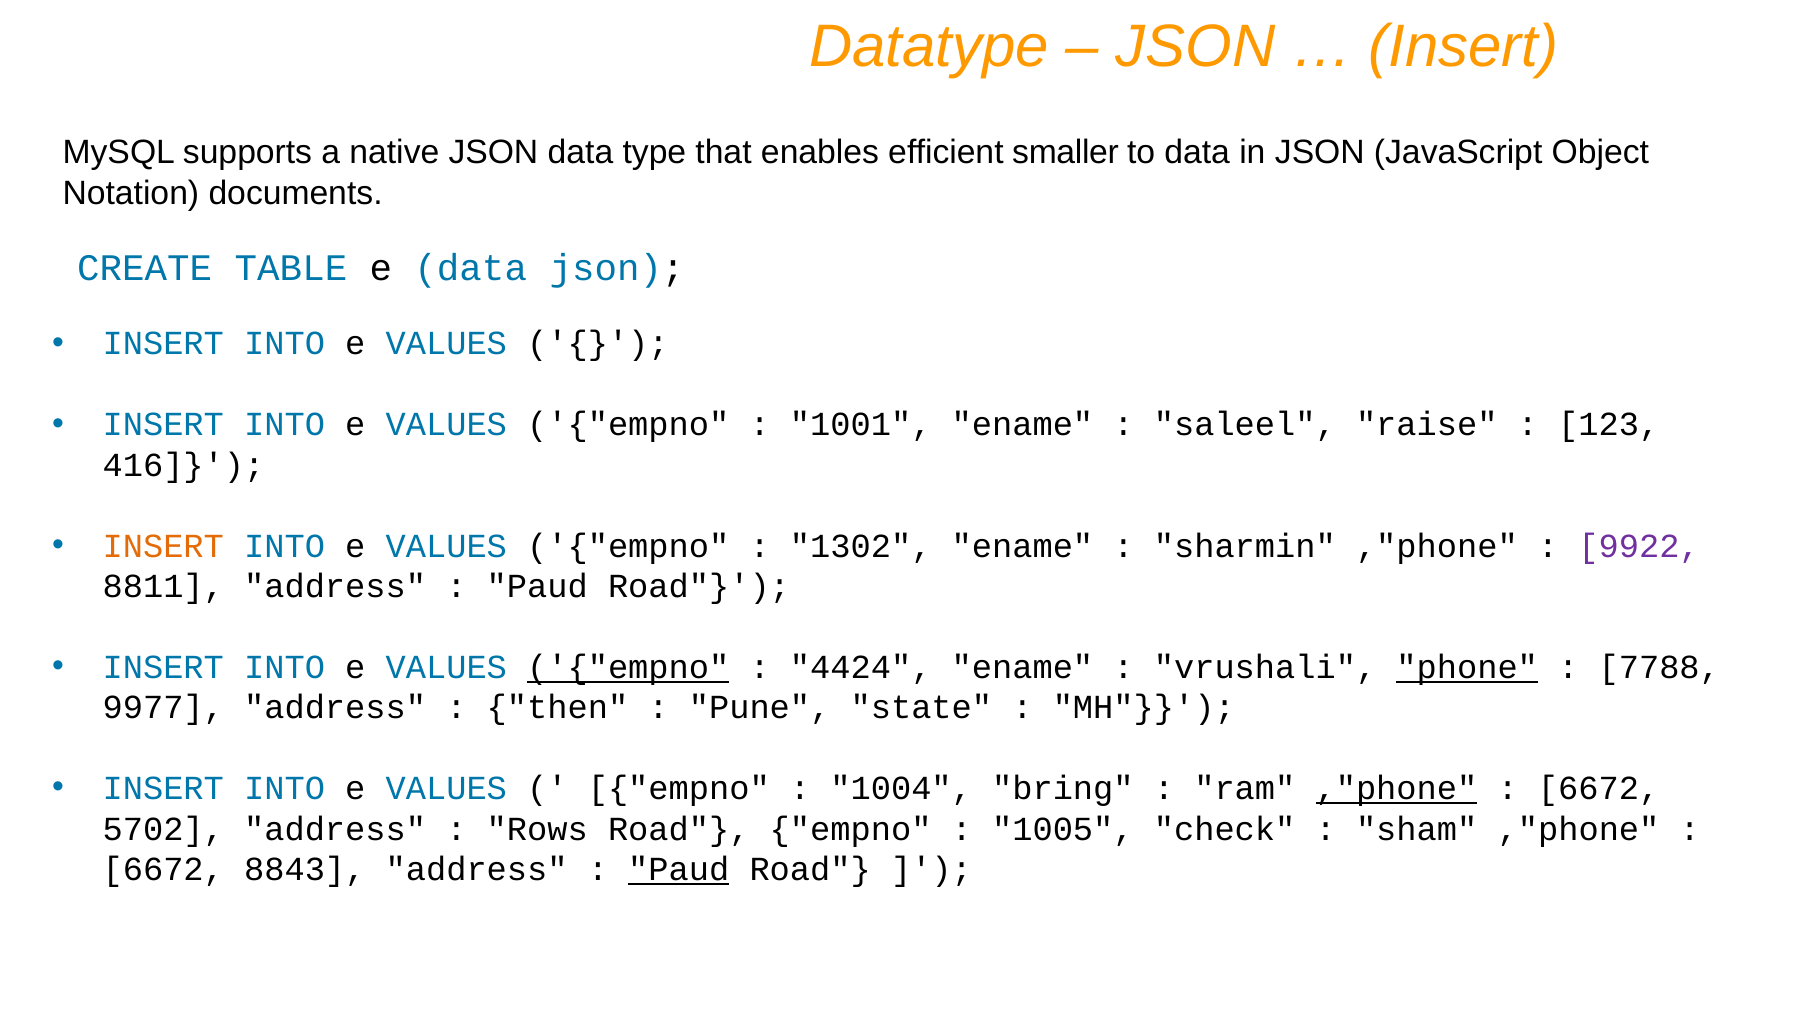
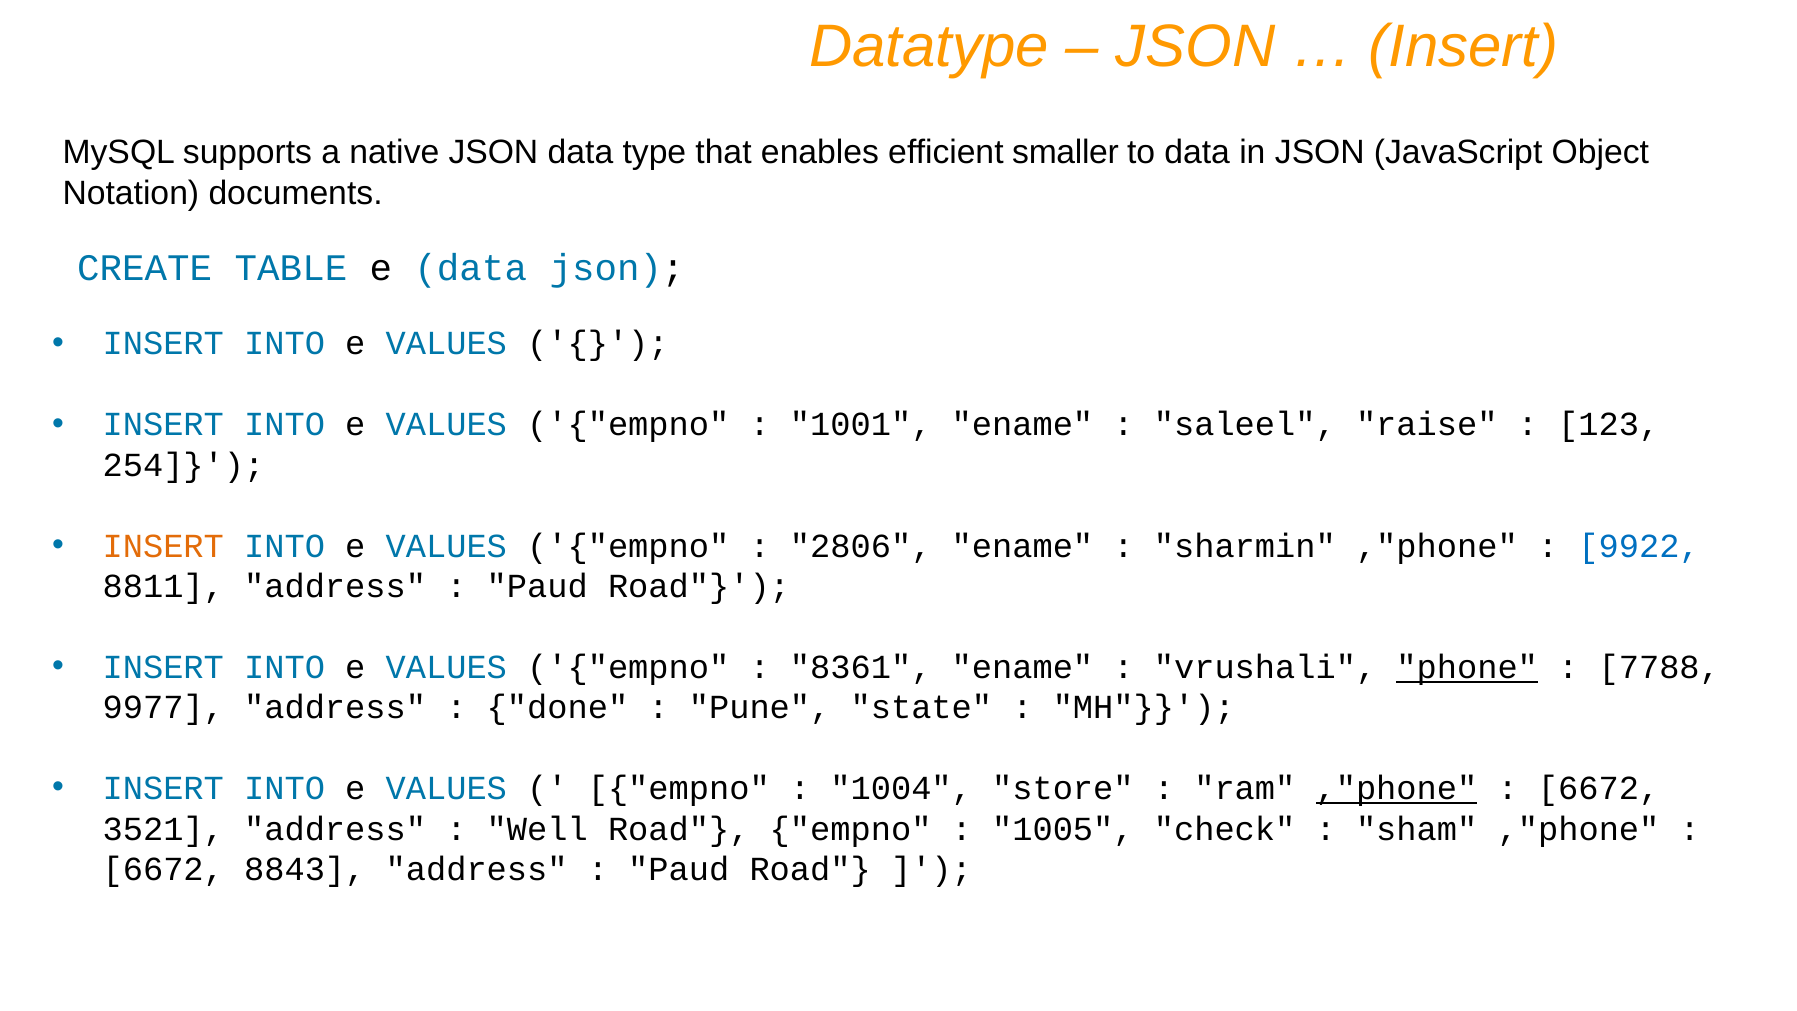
416: 416 -> 254
1302: 1302 -> 2806
9922 colour: purple -> blue
empno at (628, 667) underline: present -> none
4424: 4424 -> 8361
then: then -> done
bring: bring -> store
5702: 5702 -> 3521
Rows: Rows -> Well
Paud at (679, 869) underline: present -> none
